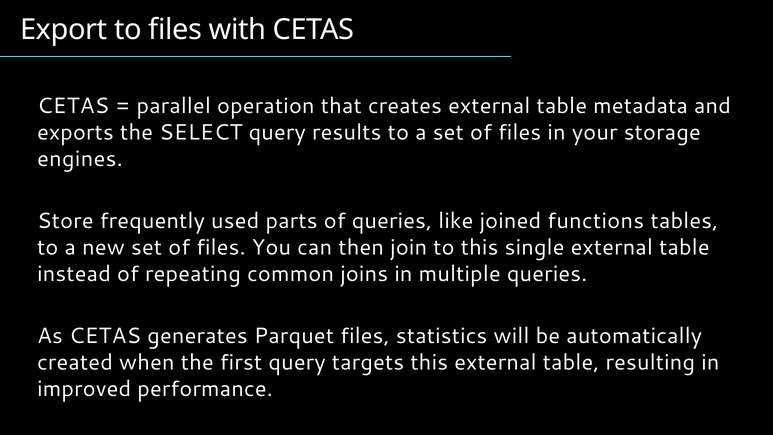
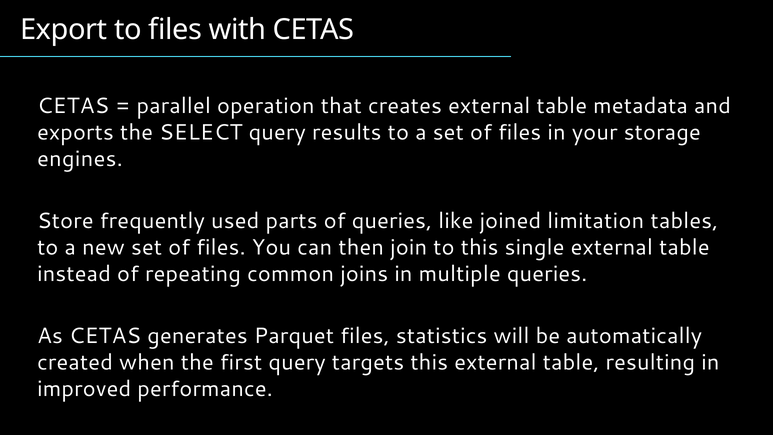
functions: functions -> limitation
